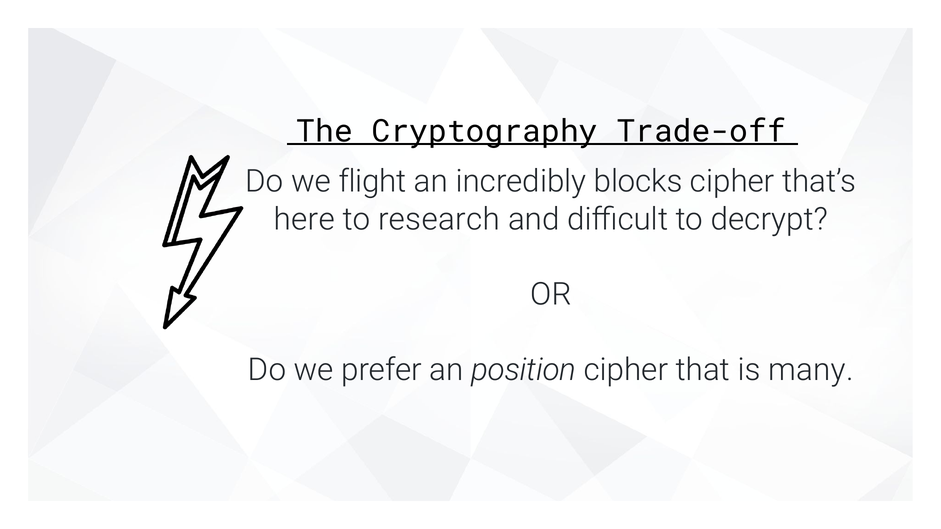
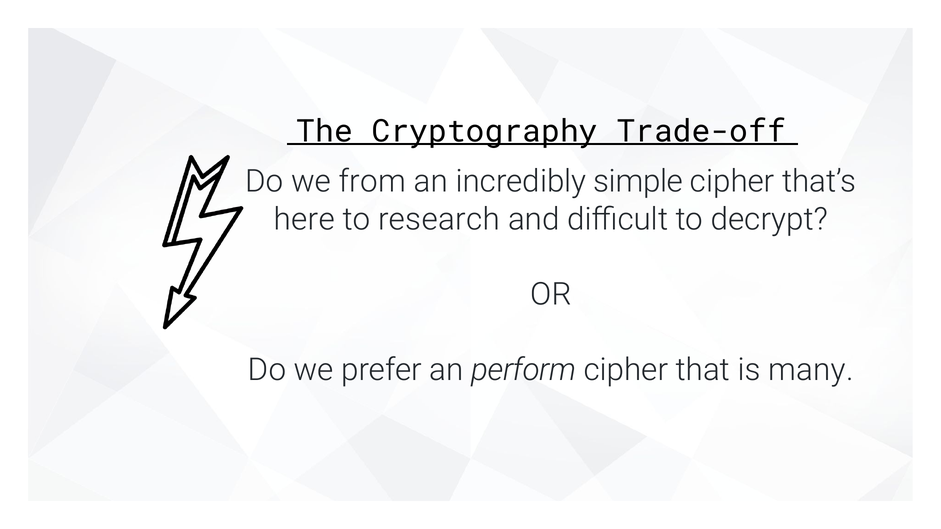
flight: flight -> from
blocks: blocks -> simple
position: position -> perform
